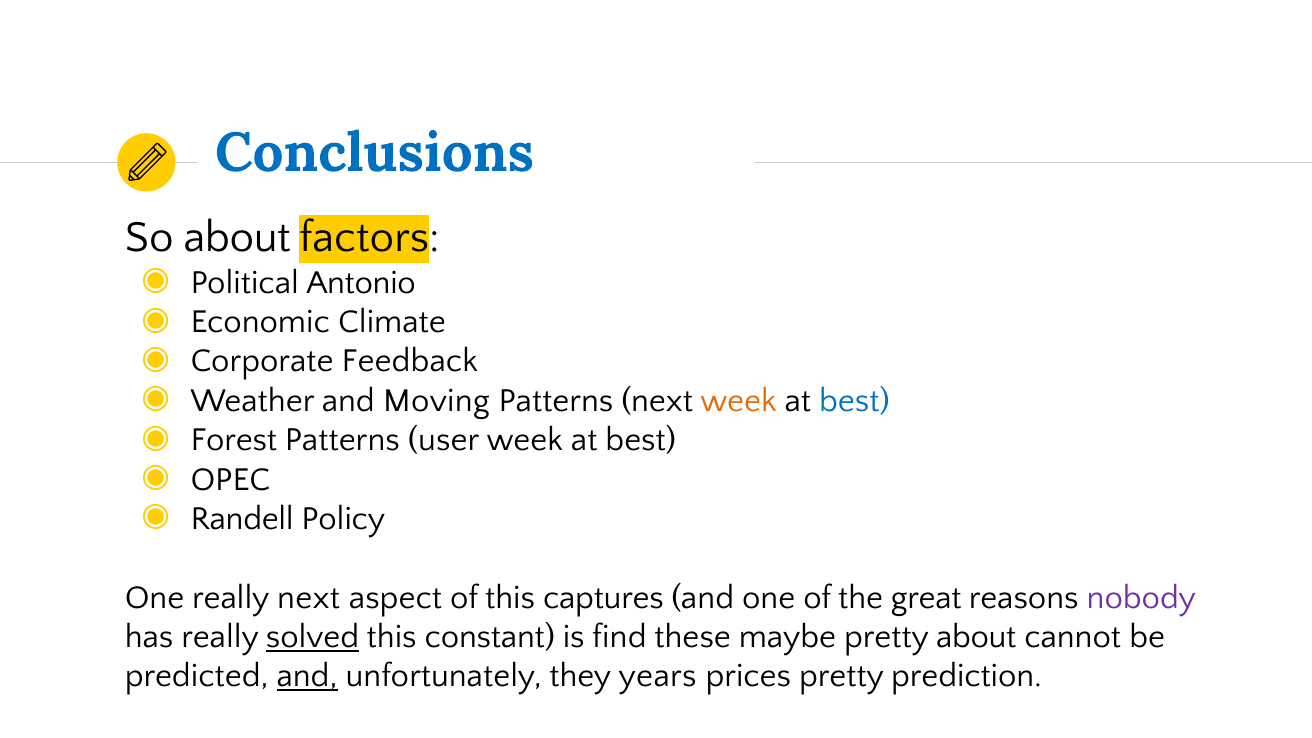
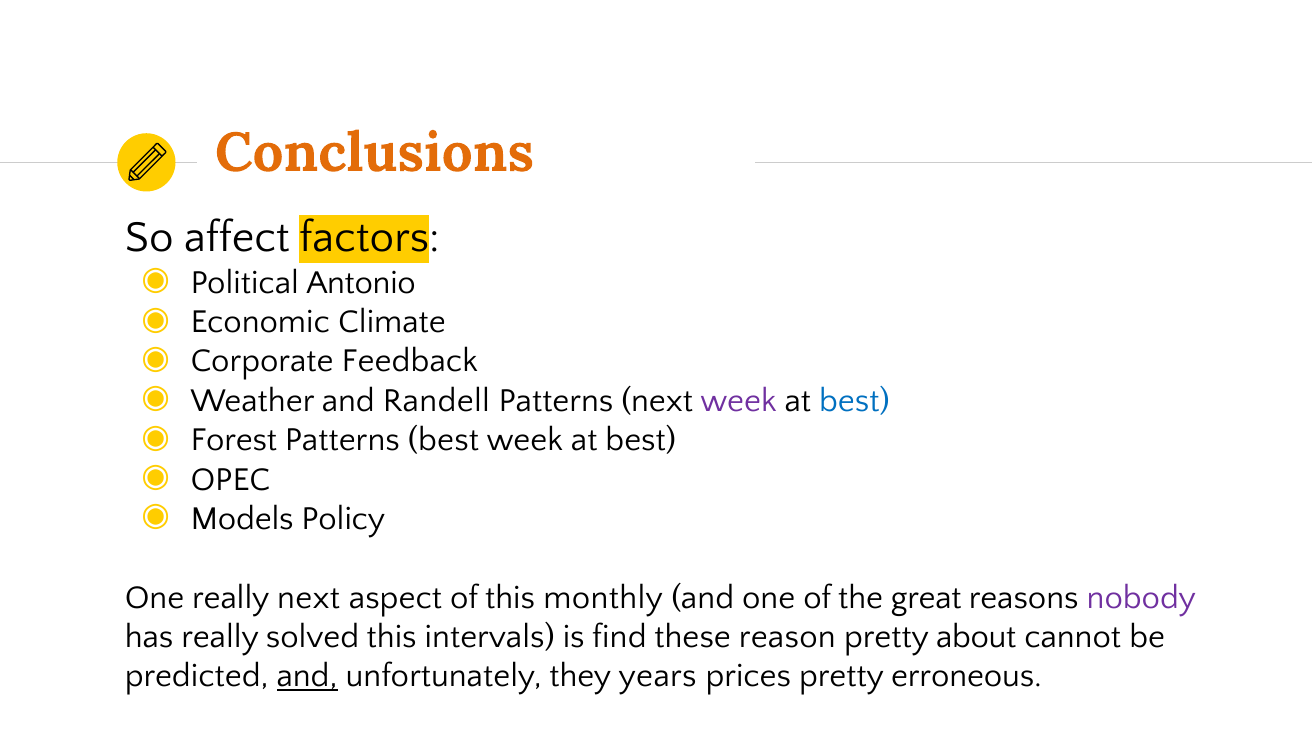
Conclusions colour: blue -> orange
So about: about -> affect
Moving: Moving -> Randell
week at (738, 401) colour: orange -> purple
Patterns user: user -> best
Randell: Randell -> Models
captures: captures -> monthly
solved underline: present -> none
constant: constant -> intervals
maybe: maybe -> reason
prediction: prediction -> erroneous
